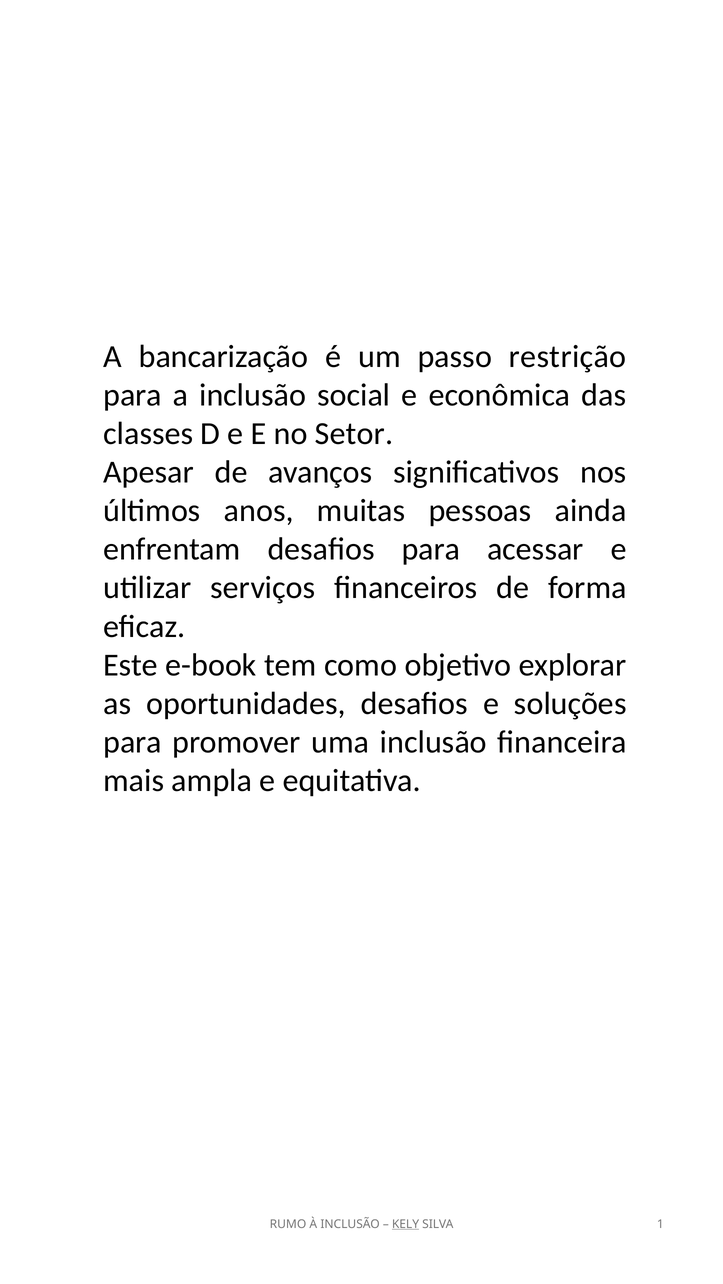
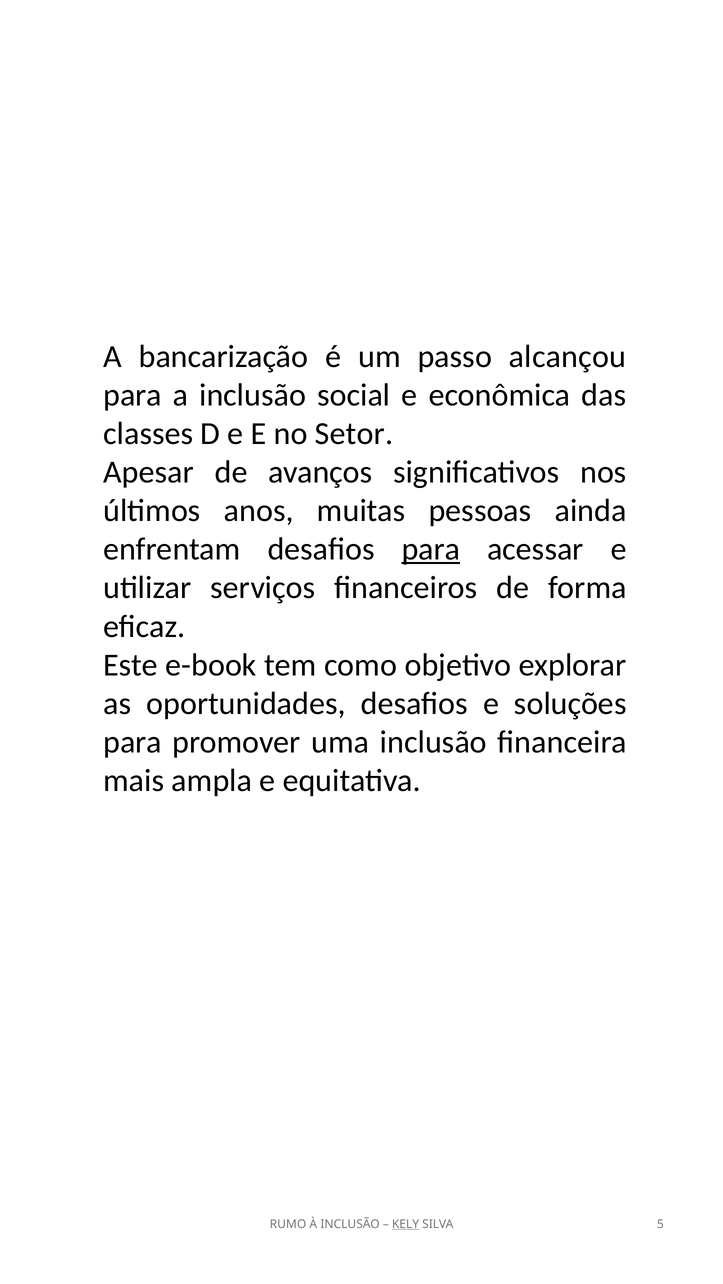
restrição: restrição -> alcançou
para at (431, 550) underline: none -> present
1: 1 -> 5
